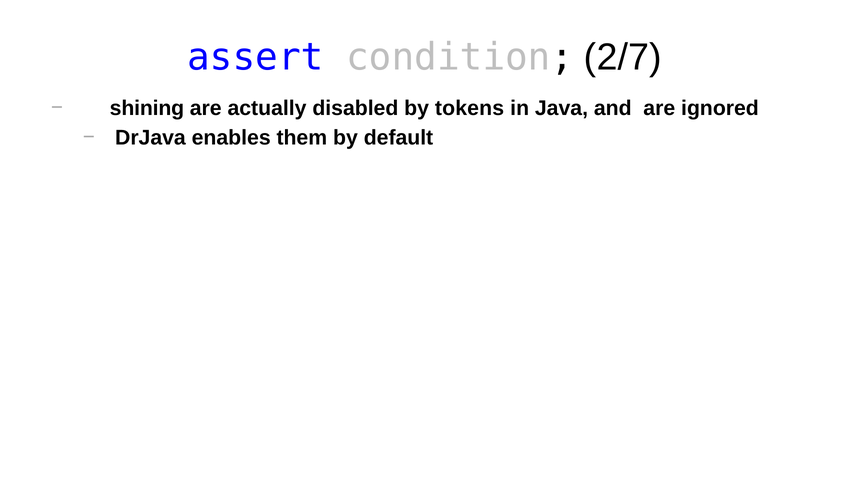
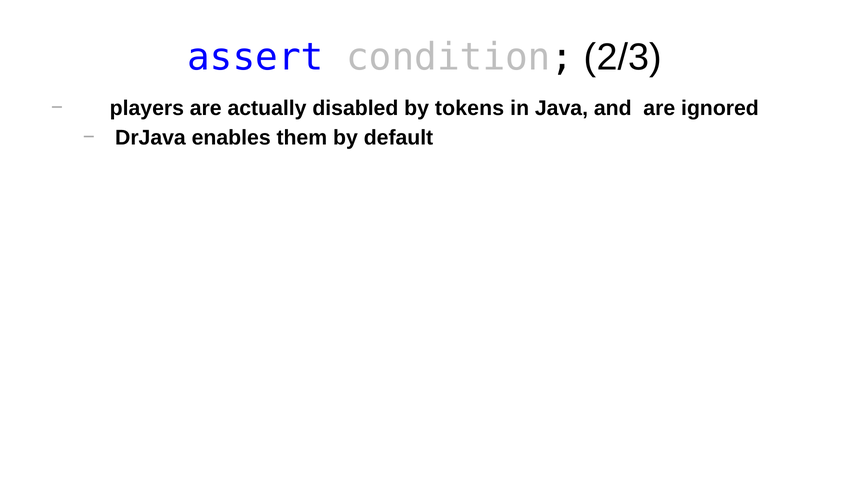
2/7: 2/7 -> 2/3
shining: shining -> players
